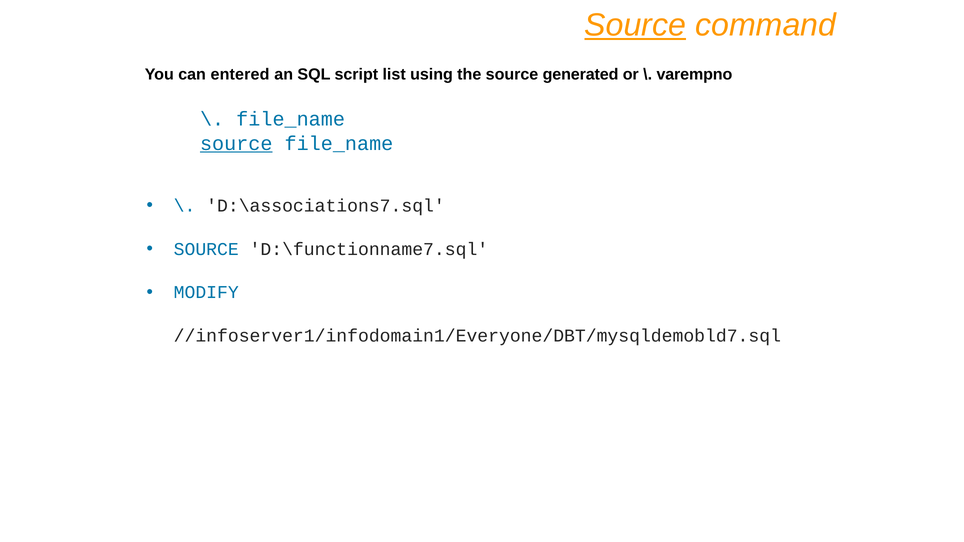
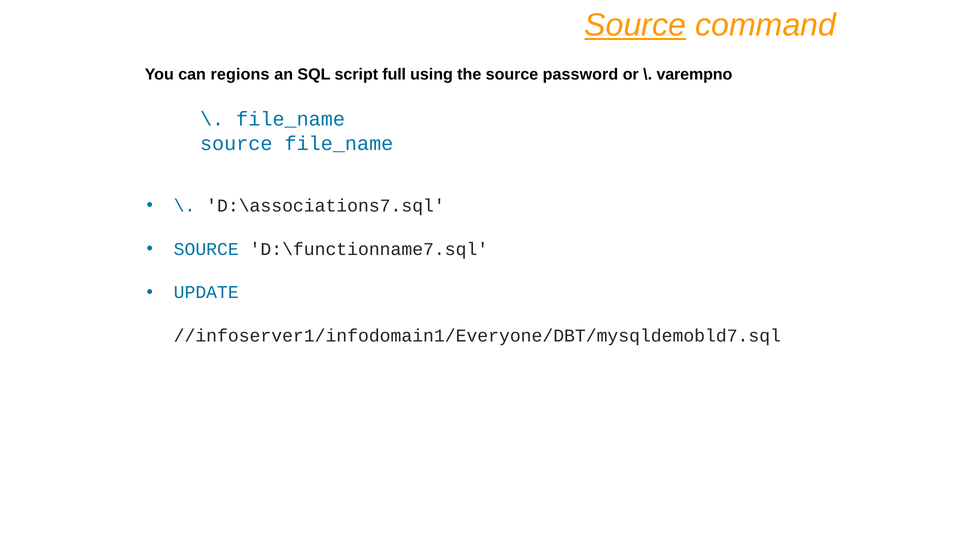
entered: entered -> regions
list: list -> full
generated: generated -> password
source at (236, 144) underline: present -> none
MODIFY: MODIFY -> UPDATE
